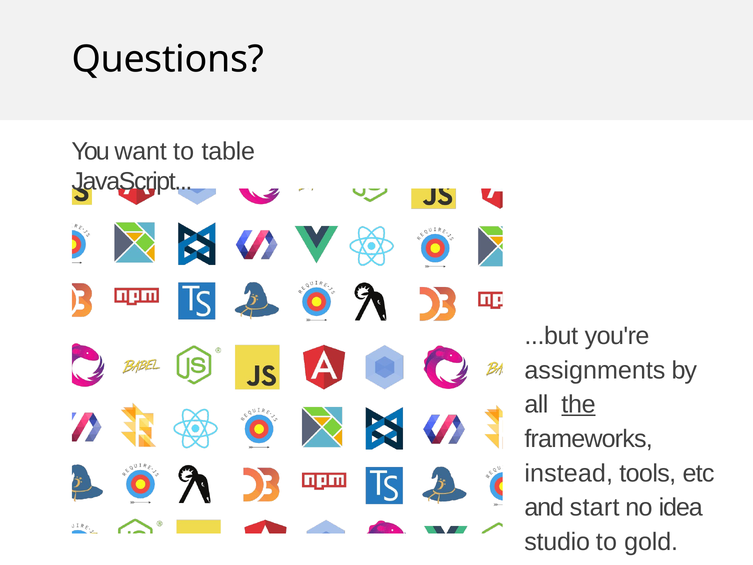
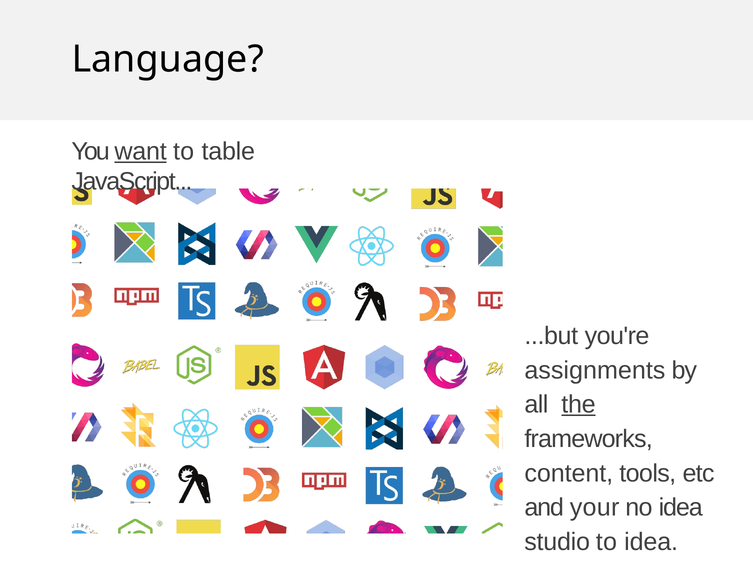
Questions: Questions -> Language
want underline: none -> present
instead: instead -> content
start: start -> your
to gold: gold -> idea
